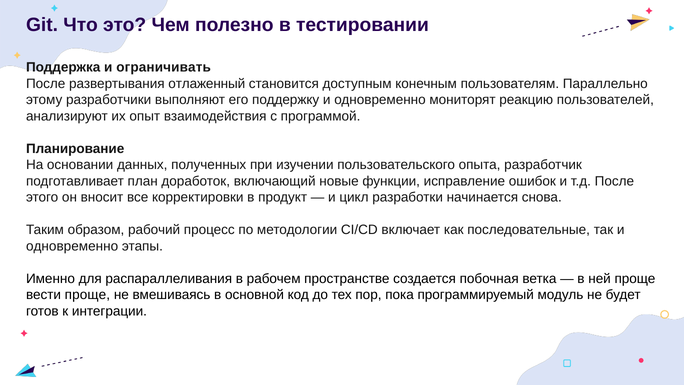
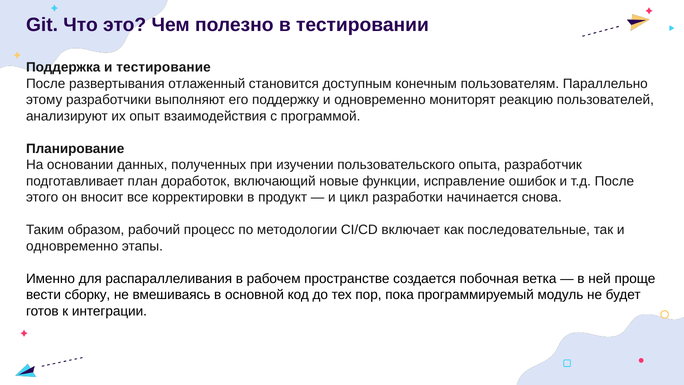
ограничивать: ограничивать -> тестирование
вести проще: проще -> сборку
